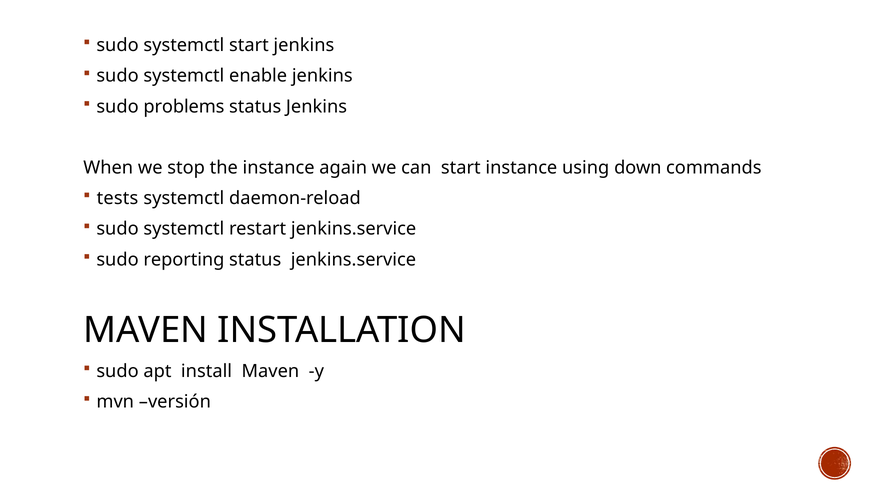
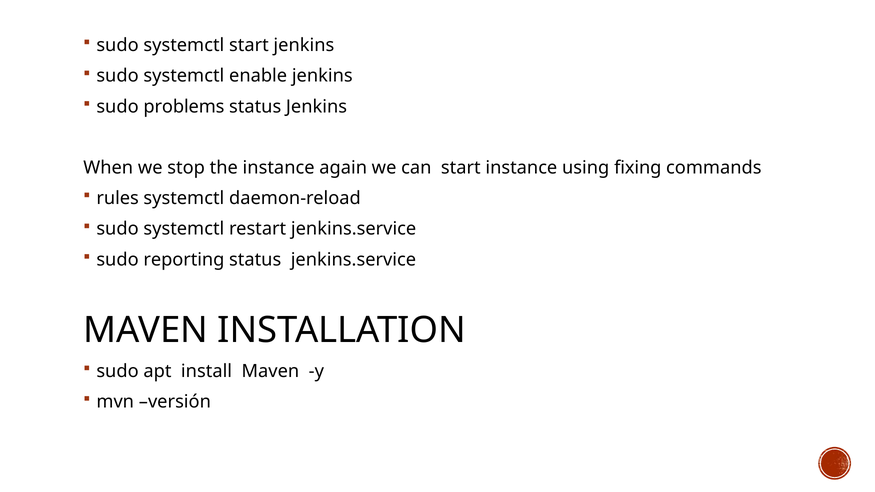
down: down -> fixing
tests: tests -> rules
